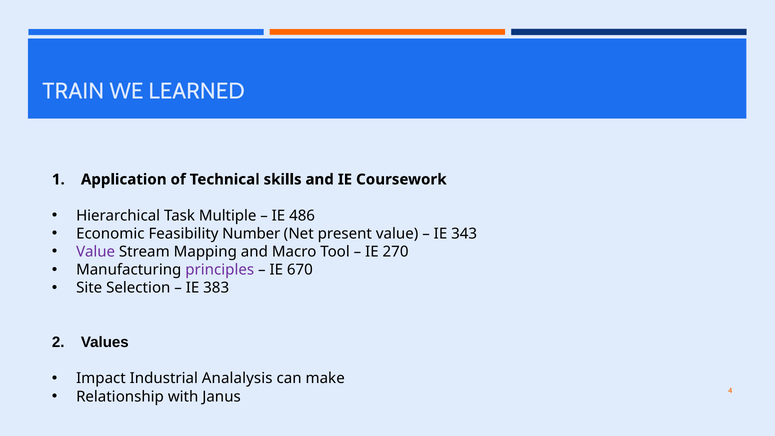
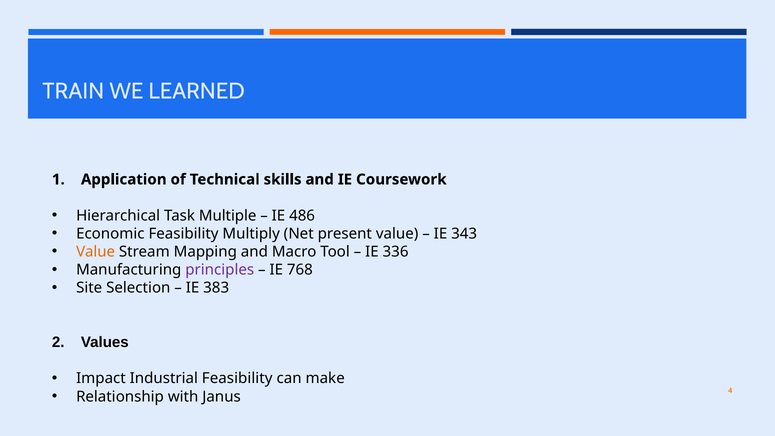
Number: Number -> Multiply
Value at (96, 252) colour: purple -> orange
270: 270 -> 336
670: 670 -> 768
Industrial Analalysis: Analalysis -> Feasibility
